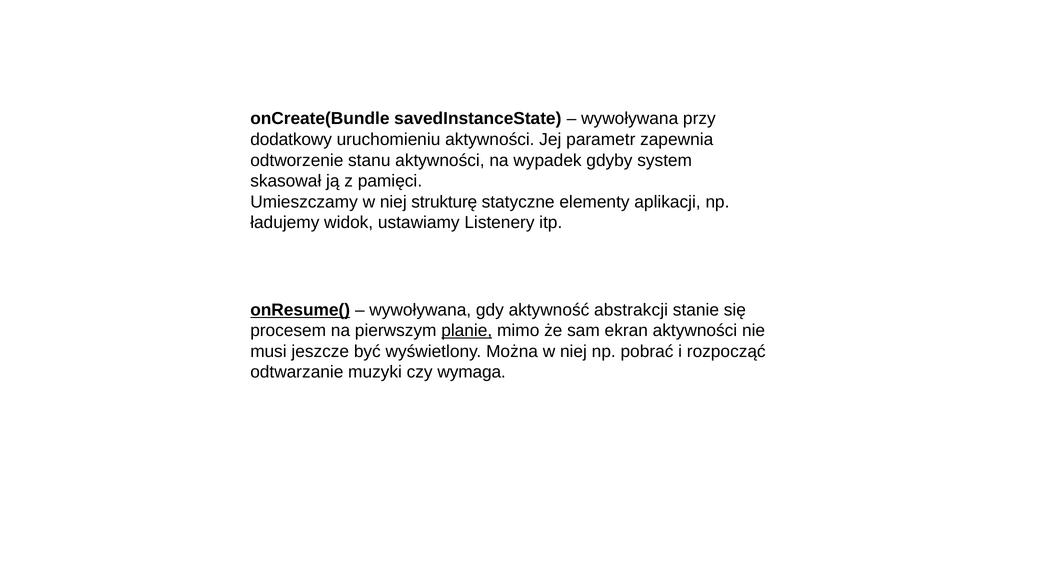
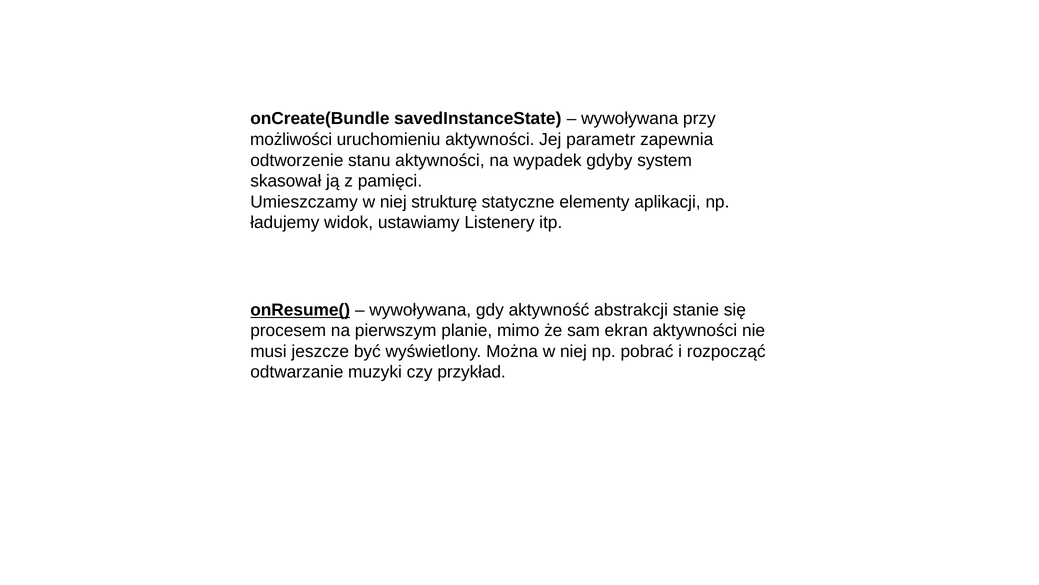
dodatkowy: dodatkowy -> możliwości
planie underline: present -> none
wymaga: wymaga -> przykład
